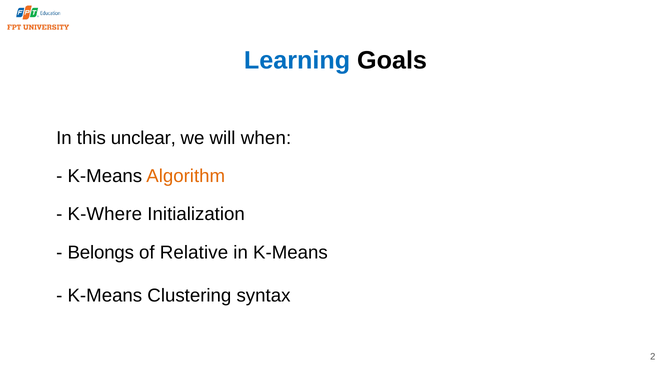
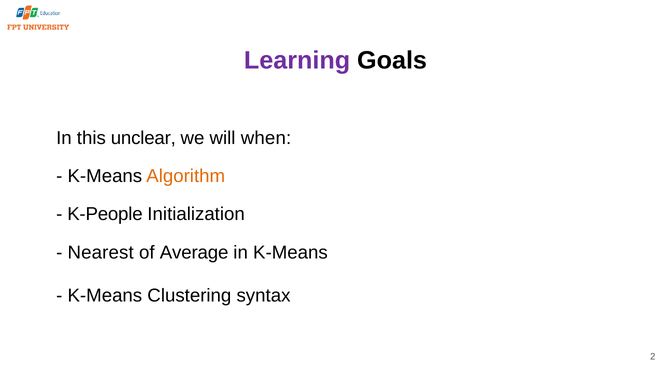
Learning colour: blue -> purple
K-Where: K-Where -> K-People
Belongs: Belongs -> Nearest
Relative: Relative -> Average
